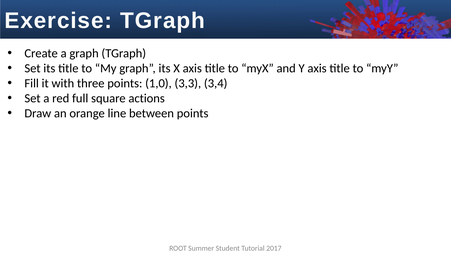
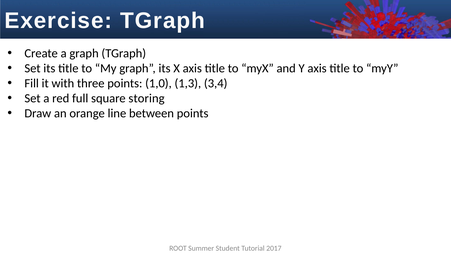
3,3: 3,3 -> 1,3
actions: actions -> storing
